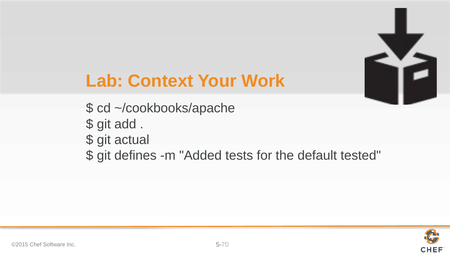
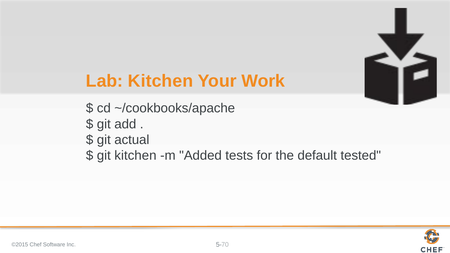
Lab Context: Context -> Kitchen
git defines: defines -> kitchen
